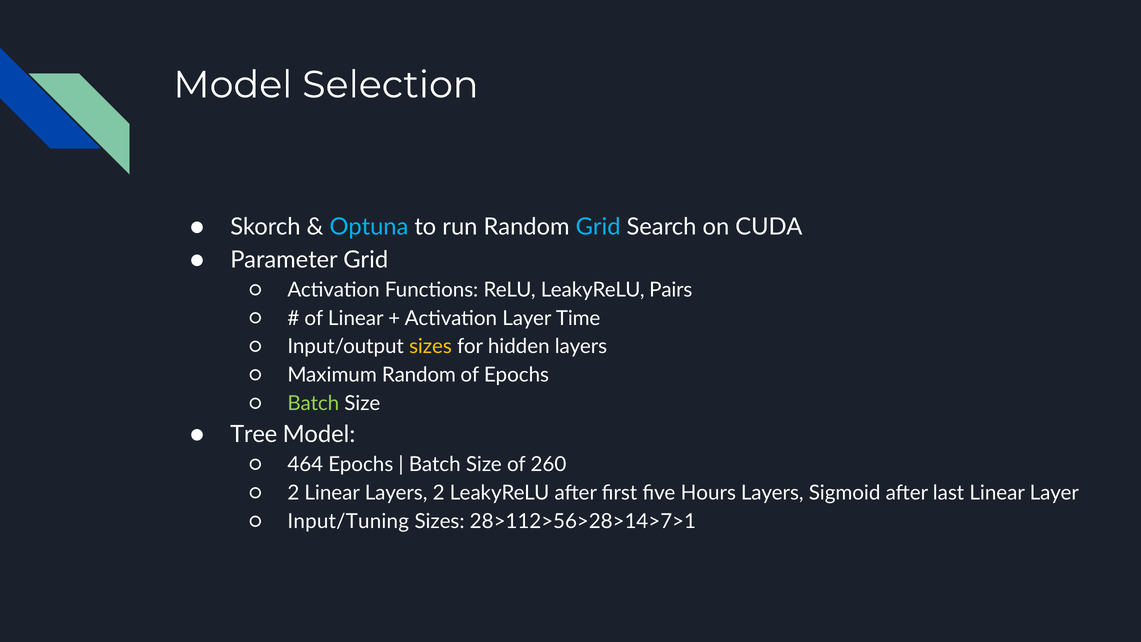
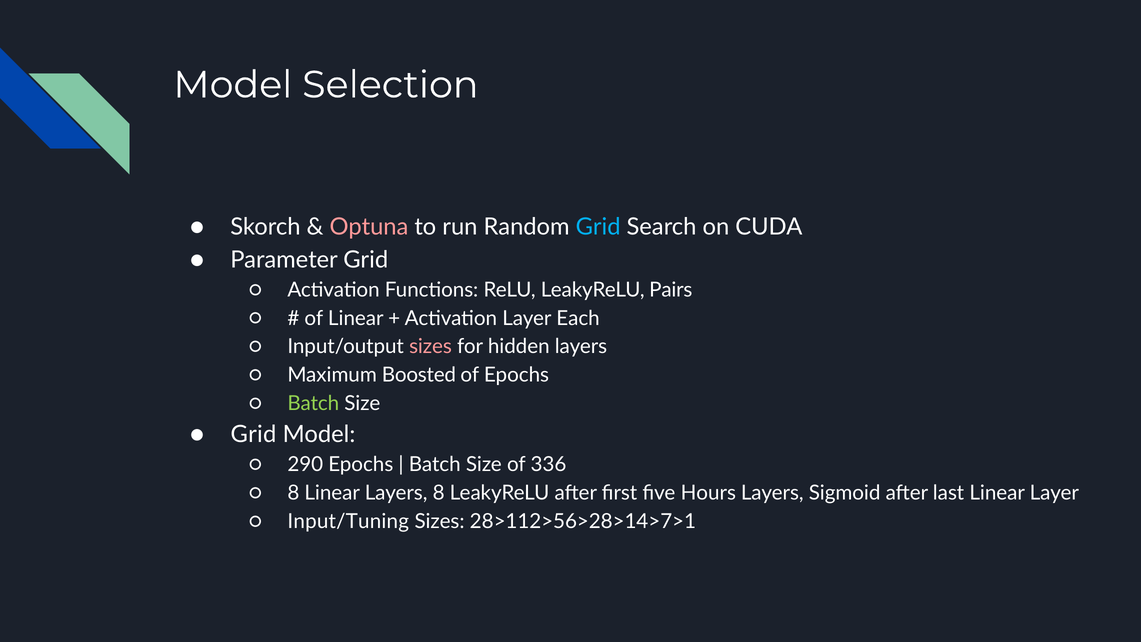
Optuna colour: light blue -> pink
Time: Time -> Each
sizes at (430, 347) colour: yellow -> pink
Maximum Random: Random -> Boosted
Tree at (254, 434): Tree -> Grid
464: 464 -> 290
260: 260 -> 336
2 at (293, 493): 2 -> 8
Layers 2: 2 -> 8
